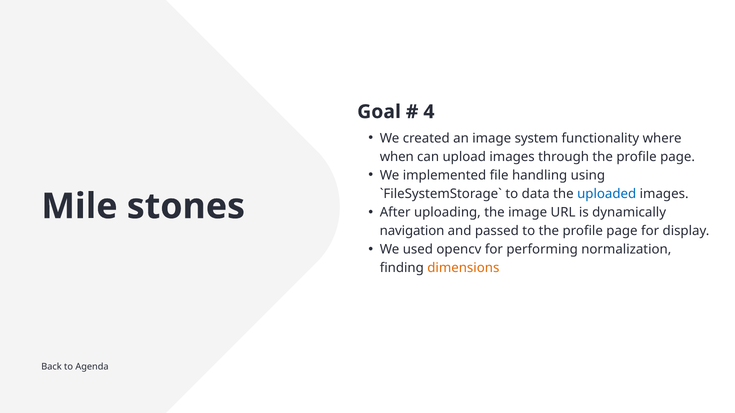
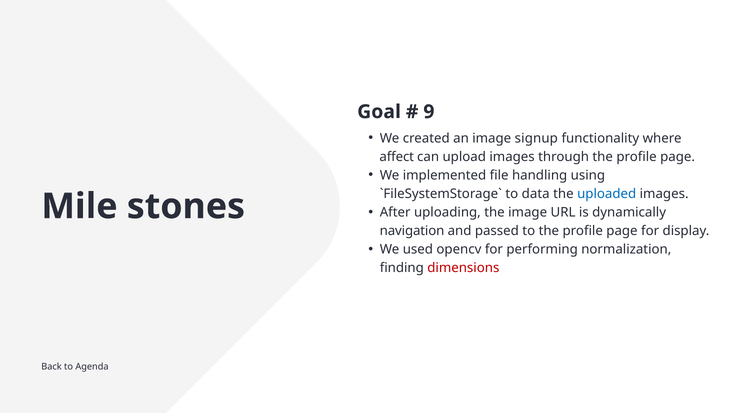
4: 4 -> 9
system: system -> signup
when: when -> affect
dimensions colour: orange -> red
